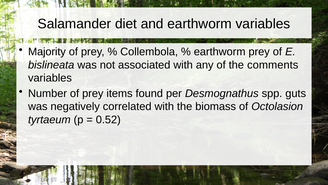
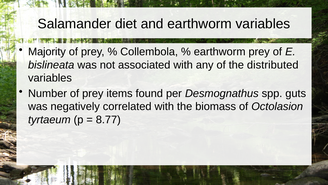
comments: comments -> distributed
0.52: 0.52 -> 8.77
